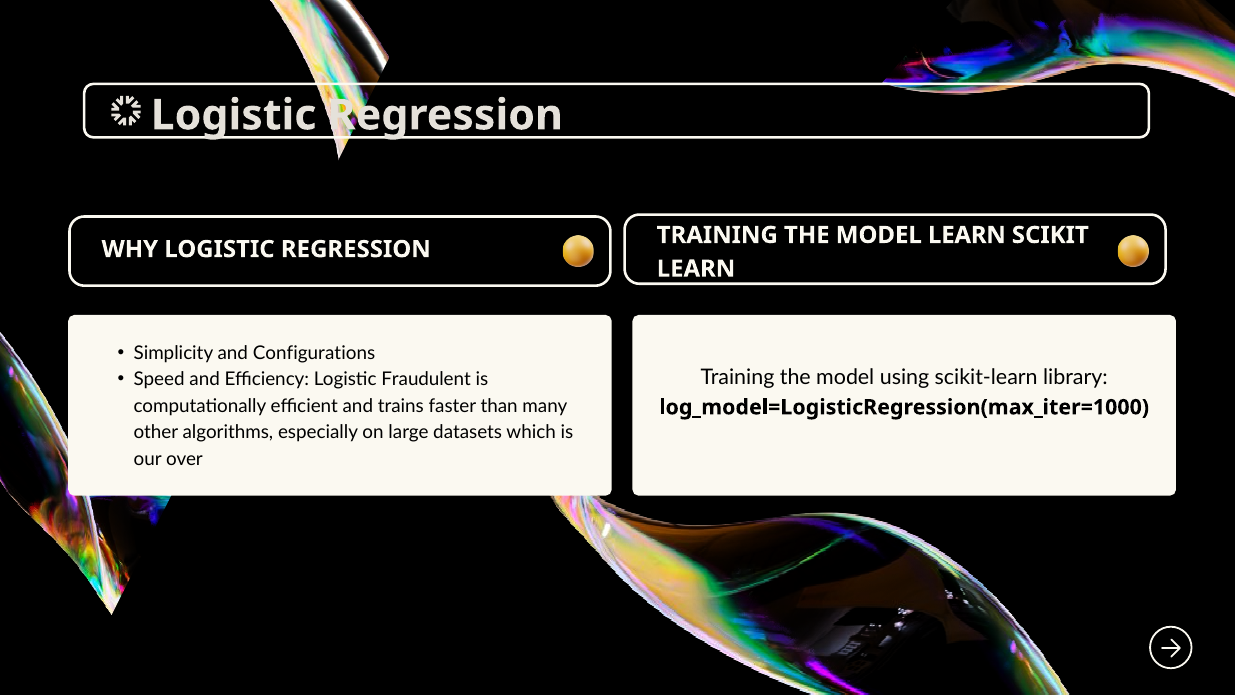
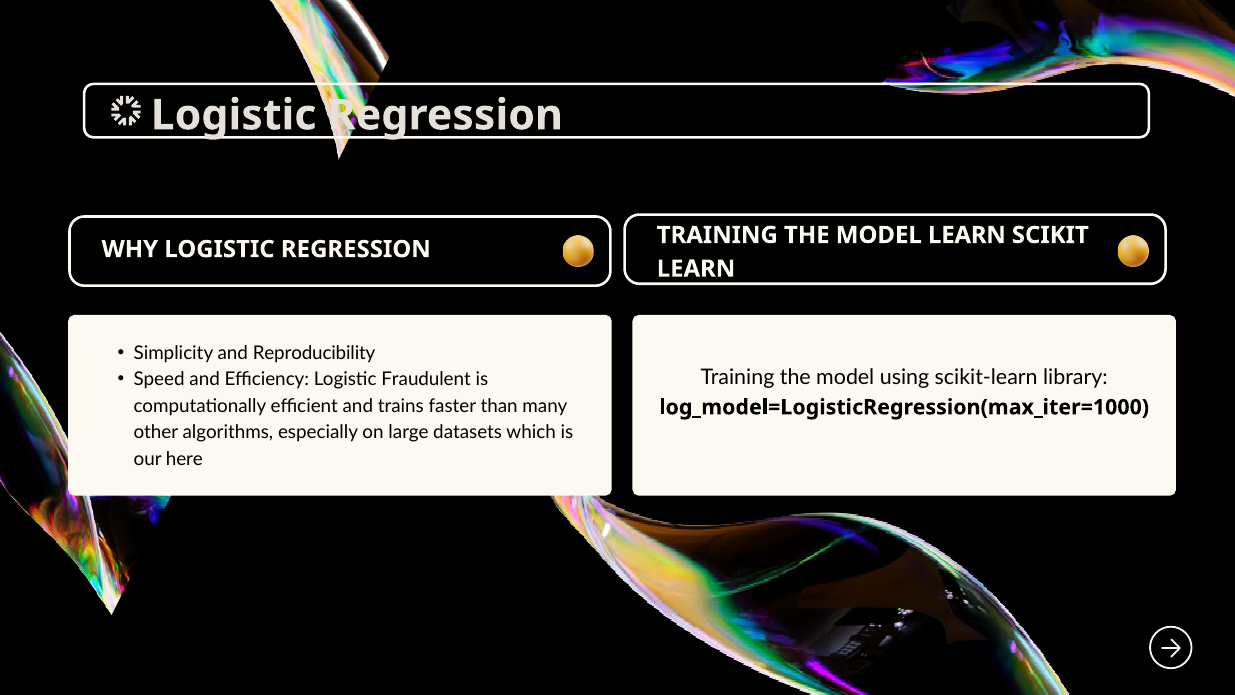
Configurations: Configurations -> Reproducibility
over: over -> here
